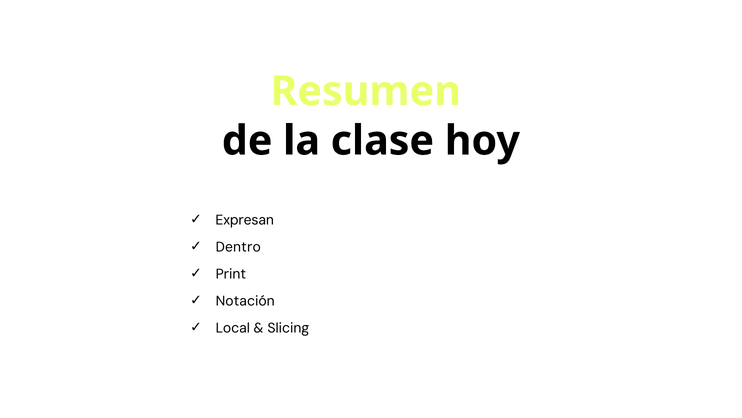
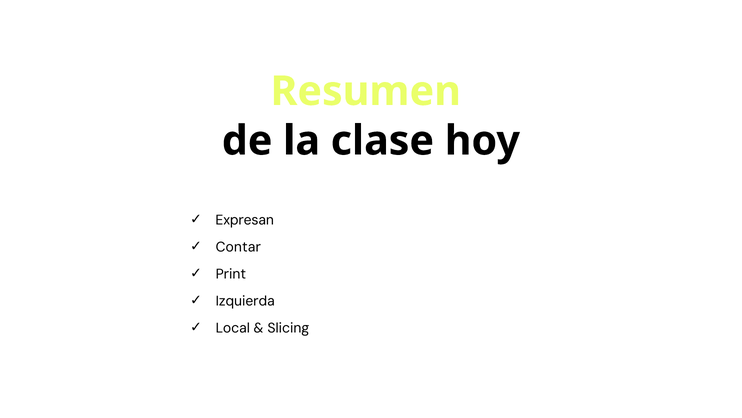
Dentro: Dentro -> Contar
Notación: Notación -> Izquierda
